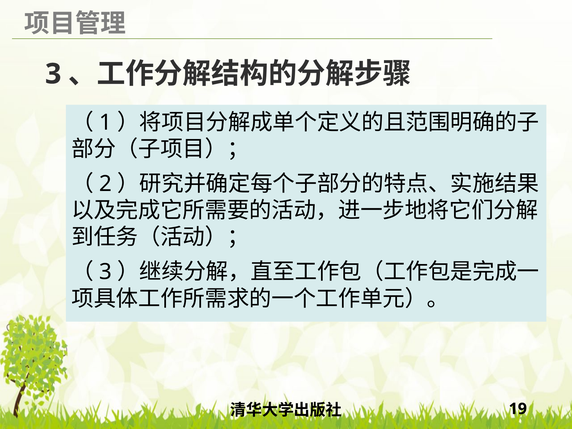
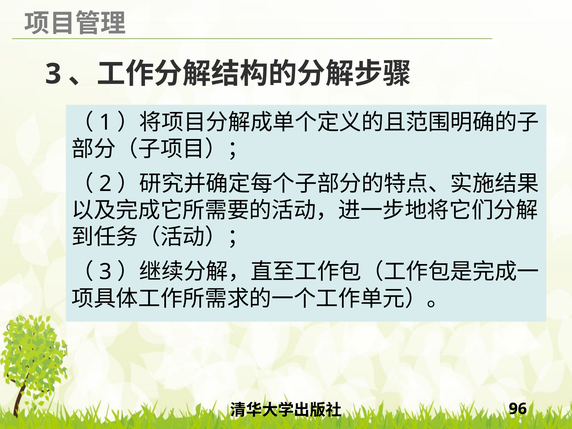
19: 19 -> 96
